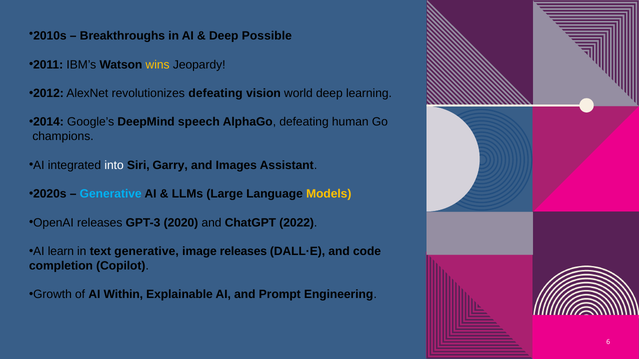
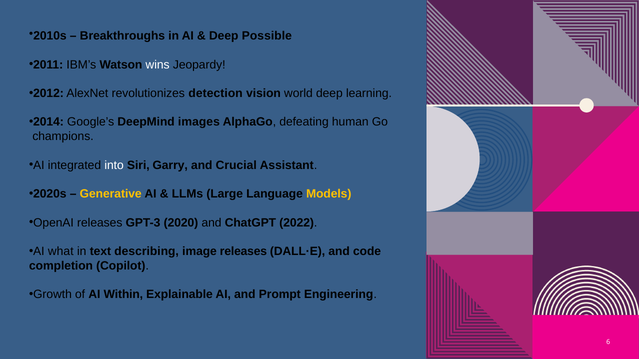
wins colour: yellow -> white
revolutionizes defeating: defeating -> detection
speech: speech -> images
Images: Images -> Crucial
Generative at (111, 194) colour: light blue -> yellow
learn: learn -> what
text generative: generative -> describing
